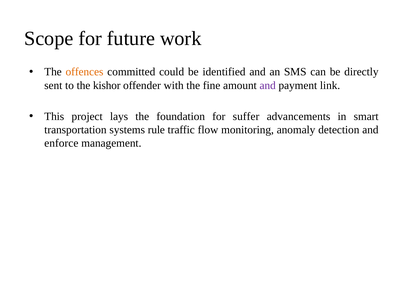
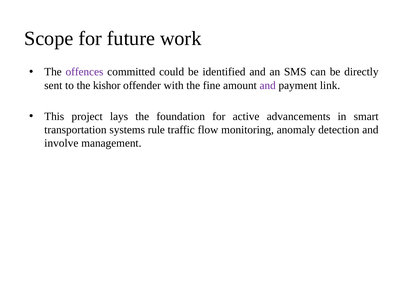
offences colour: orange -> purple
suffer: suffer -> active
enforce: enforce -> involve
